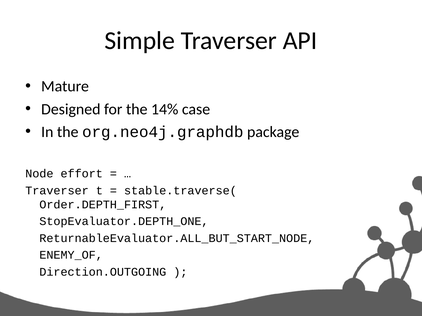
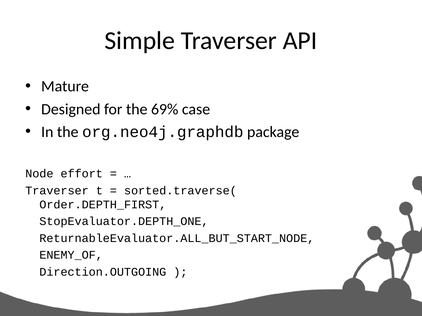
14%: 14% -> 69%
stable.traverse(: stable.traverse( -> sorted.traverse(
